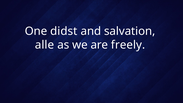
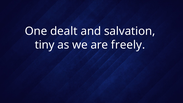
didst: didst -> dealt
alle: alle -> tiny
